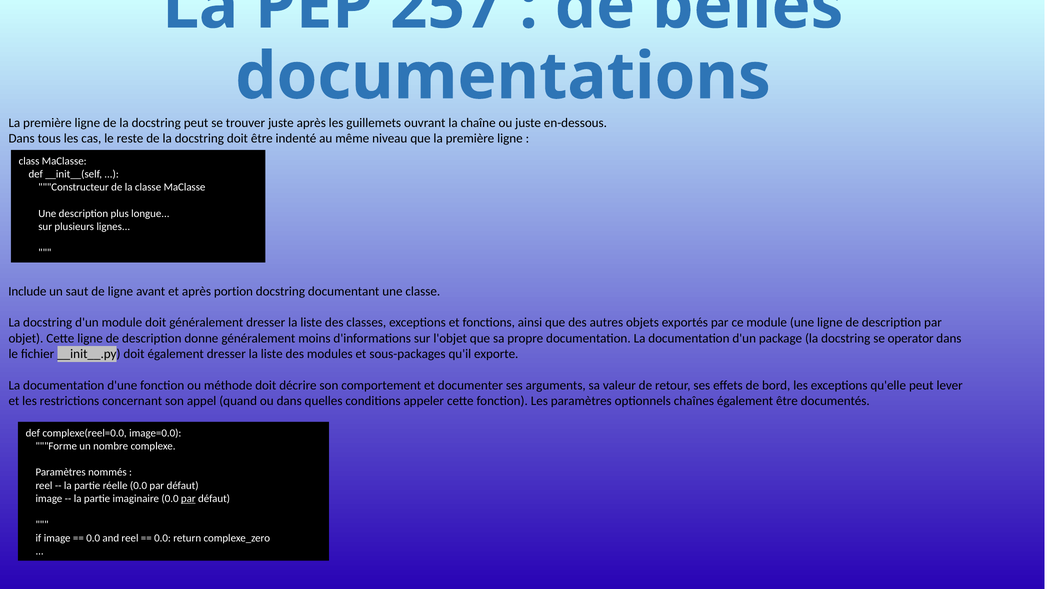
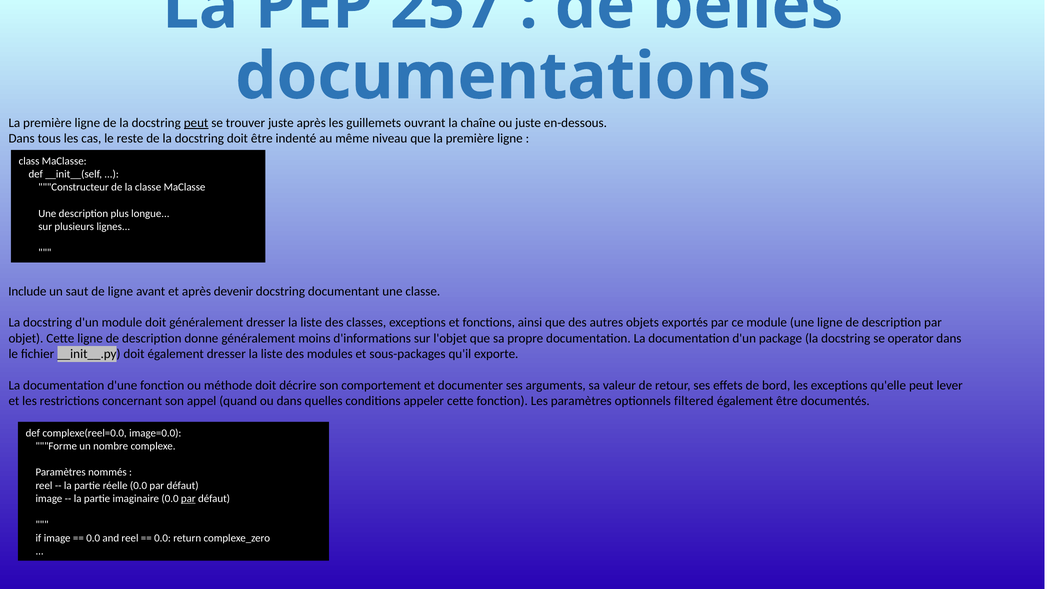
peut at (196, 123) underline: none -> present
portion: portion -> devenir
chaînes: chaînes -> filtered
